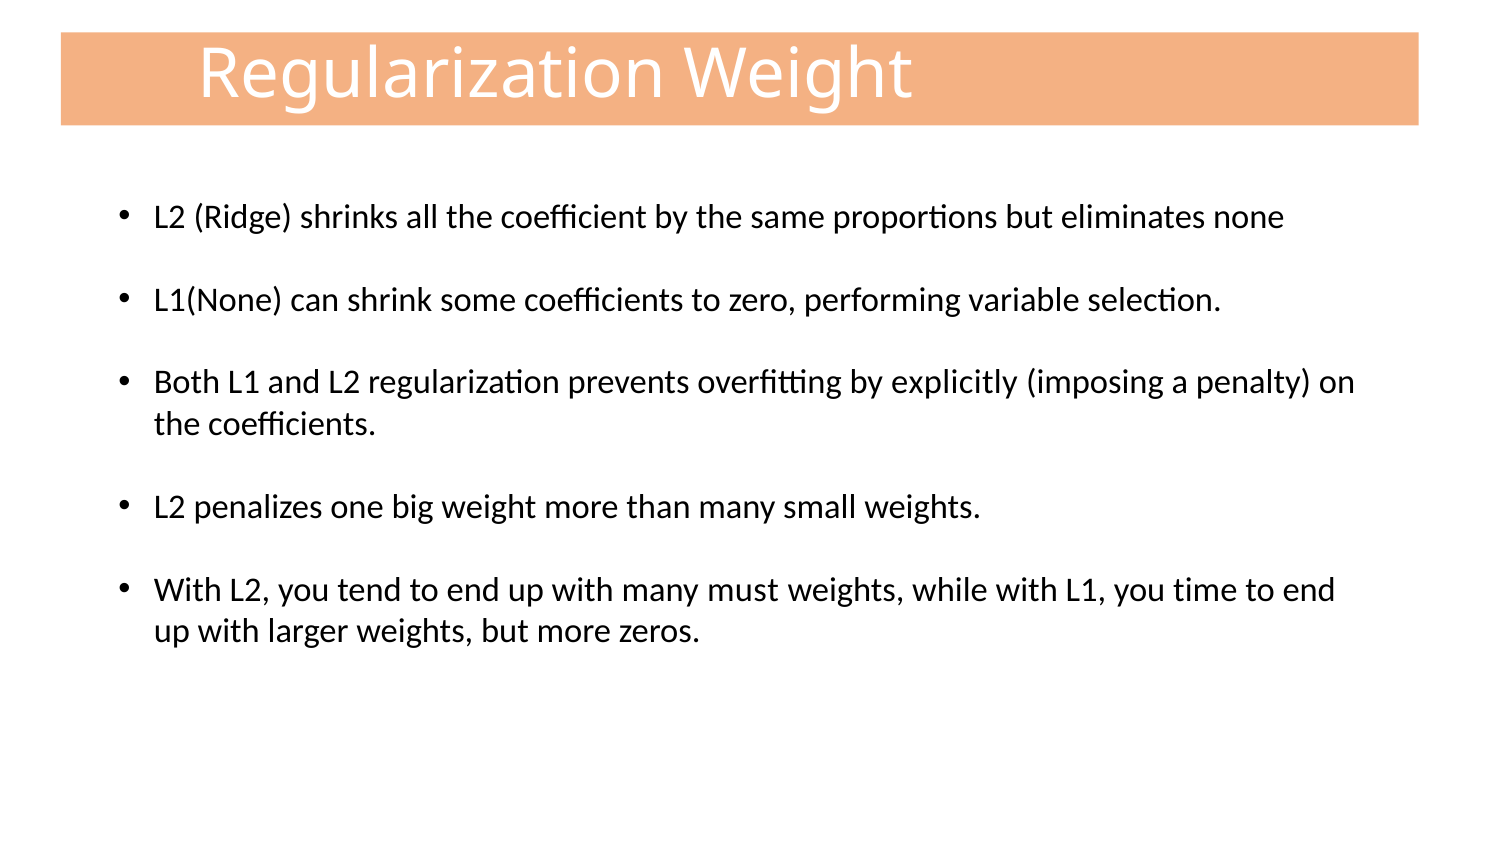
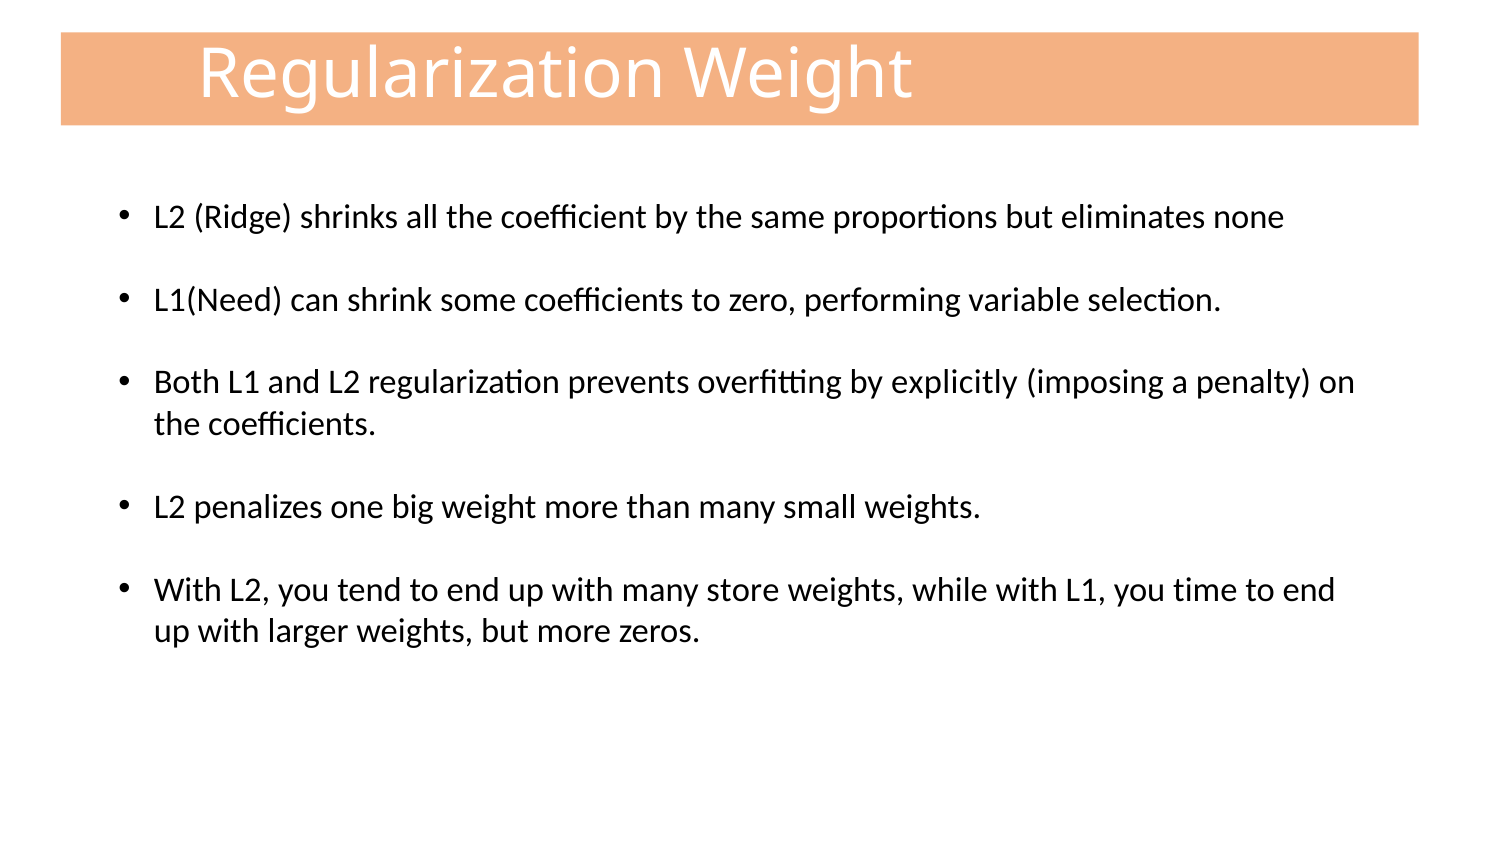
L1(None: L1(None -> L1(Need
must: must -> store
